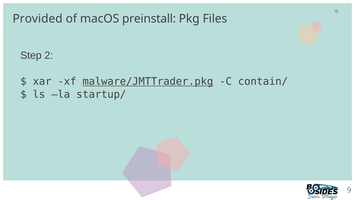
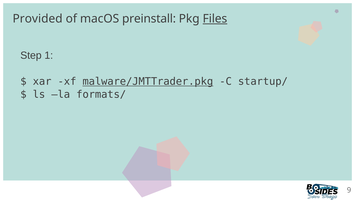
Files underline: none -> present
2: 2 -> 1
contain/: contain/ -> startup/
startup/: startup/ -> formats/
